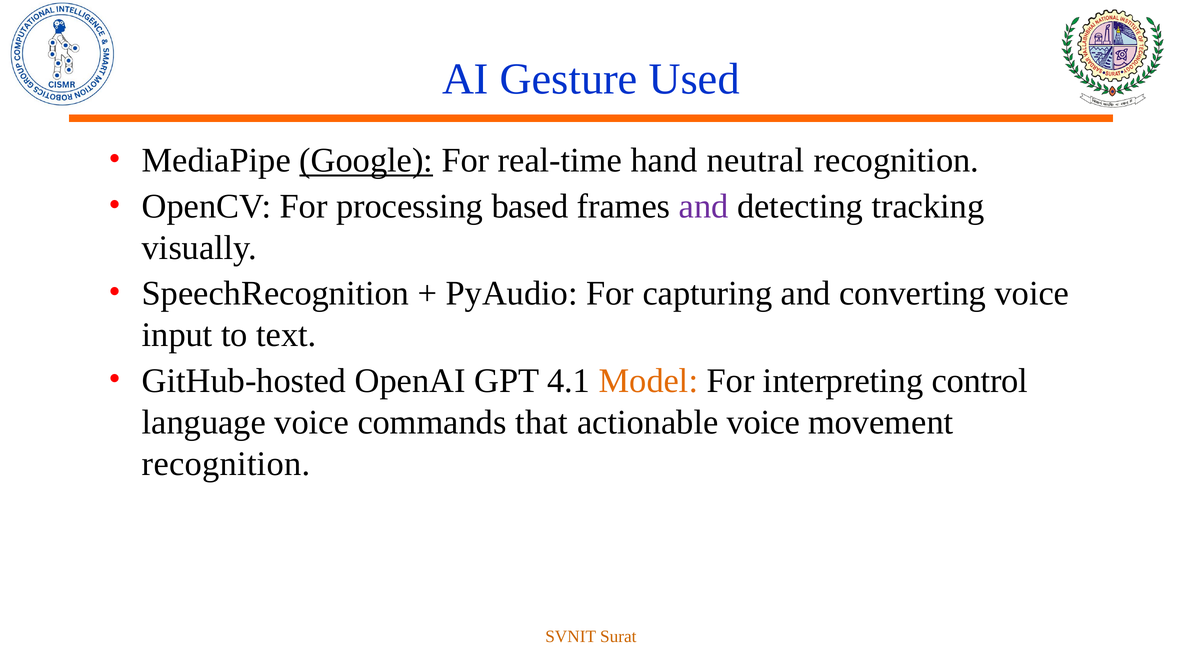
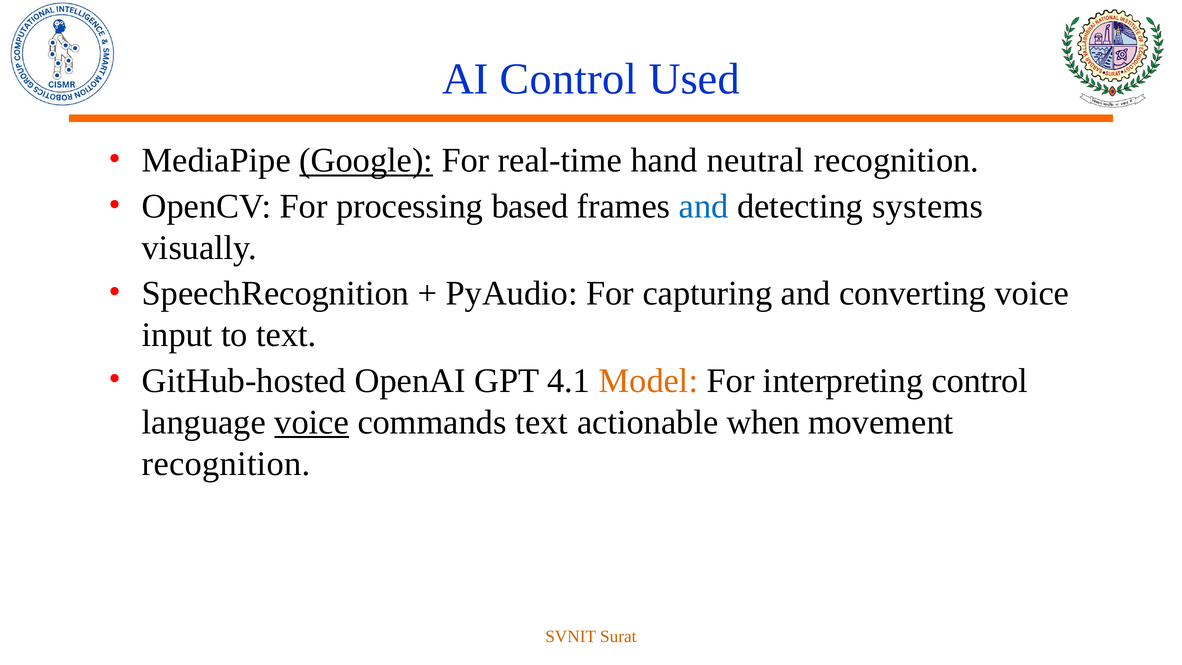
AI Gesture: Gesture -> Control
and at (704, 206) colour: purple -> blue
tracking: tracking -> systems
voice at (312, 422) underline: none -> present
commands that: that -> text
actionable voice: voice -> when
